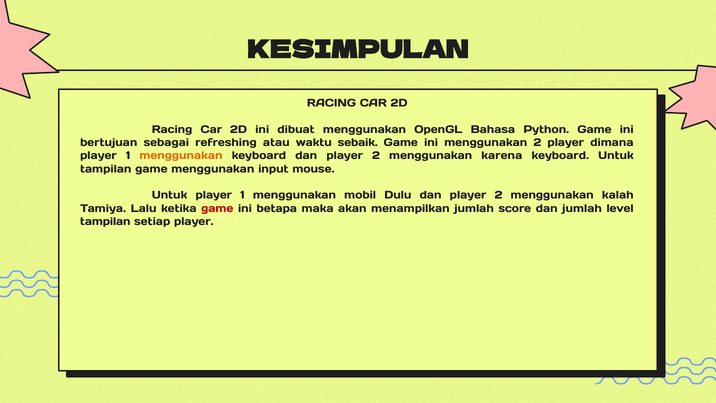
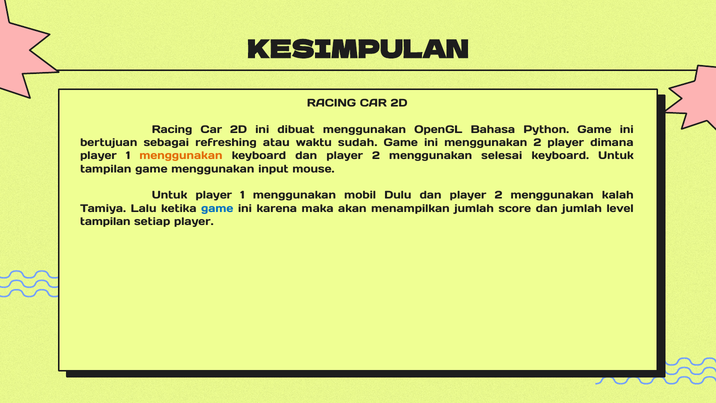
sebaik: sebaik -> sudah
karena: karena -> selesai
game at (217, 208) colour: red -> blue
betapa: betapa -> karena
